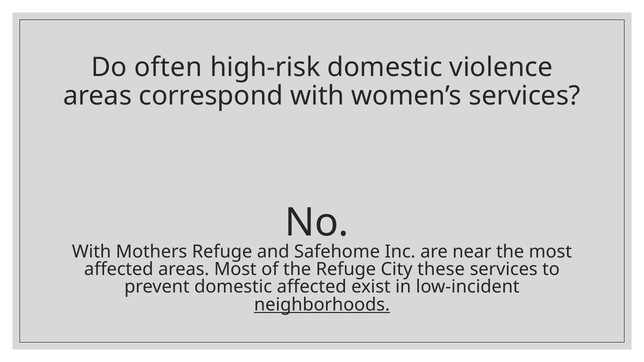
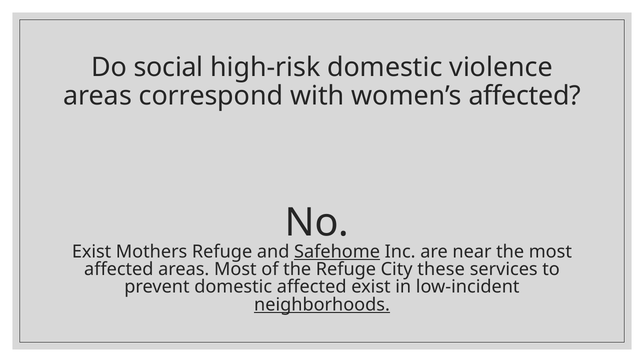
often: often -> social
women’s services: services -> affected
With at (92, 252): With -> Exist
Safehome underline: none -> present
